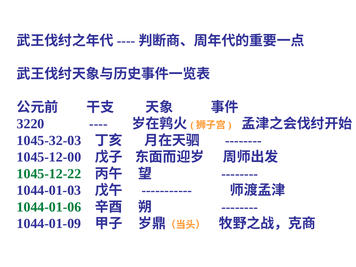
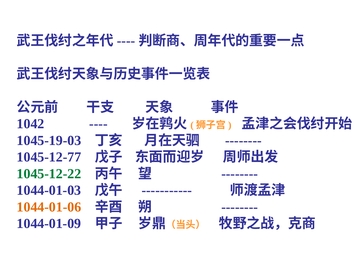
3220: 3220 -> 1042
1045-32-03: 1045-32-03 -> 1045-19-03
1045-12-00: 1045-12-00 -> 1045-12-77
1044-01-06 colour: green -> orange
